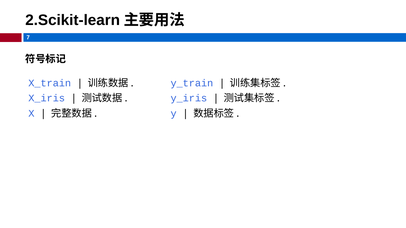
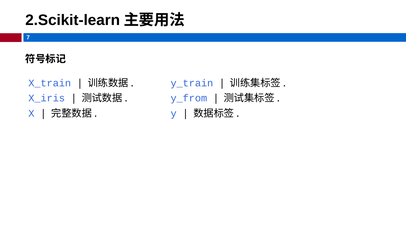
y_iris: y_iris -> y_from
